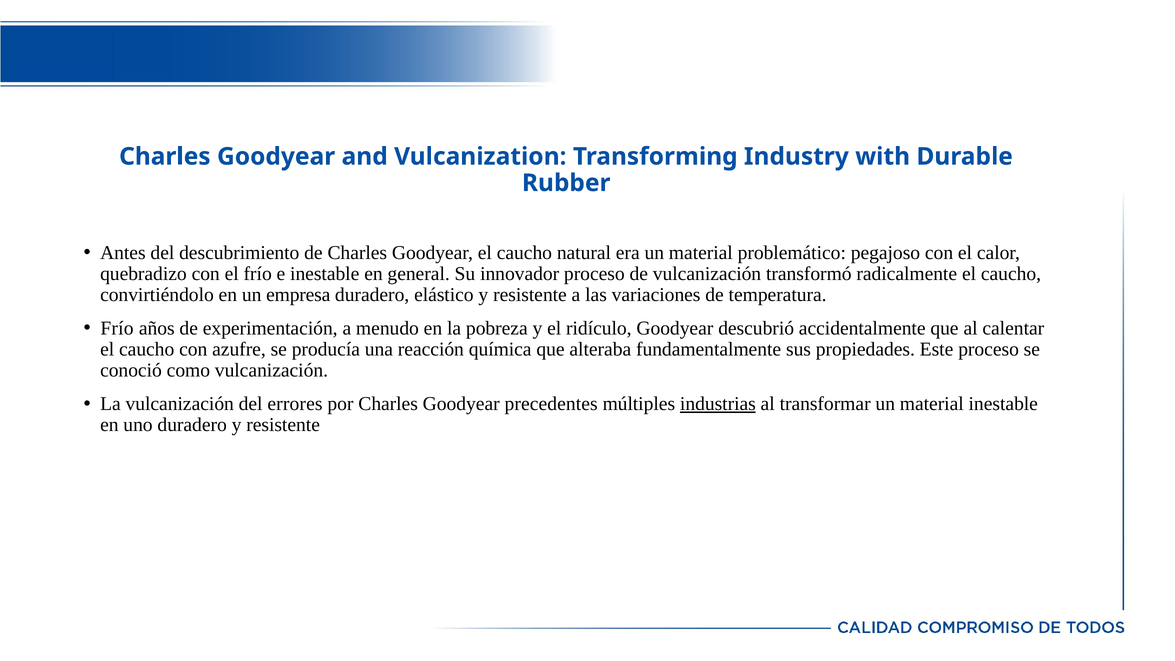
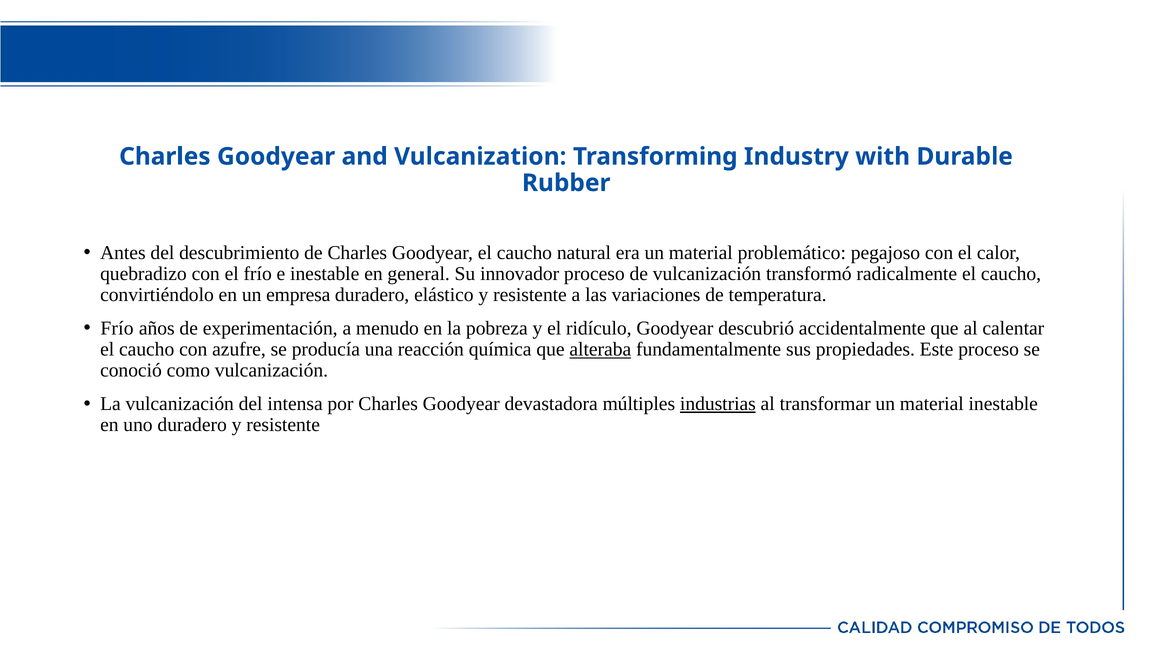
alteraba underline: none -> present
errores: errores -> intensa
precedentes: precedentes -> devastadora
